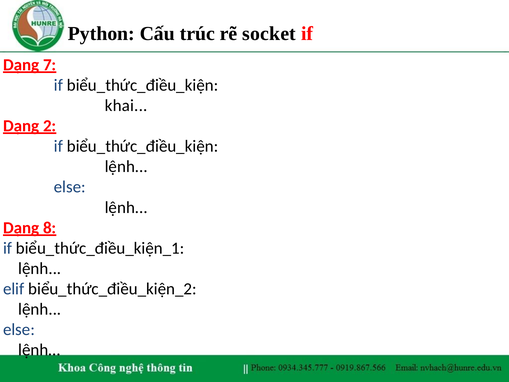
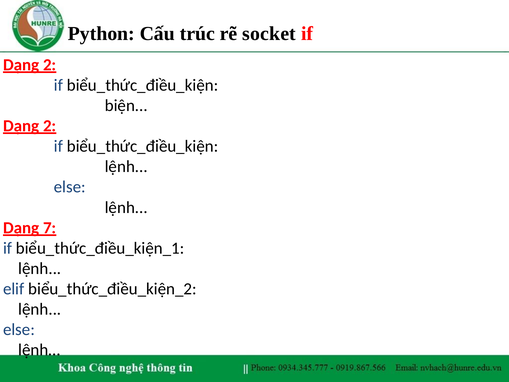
7 at (50, 65): 7 -> 2
khai: khai -> biện
8: 8 -> 7
